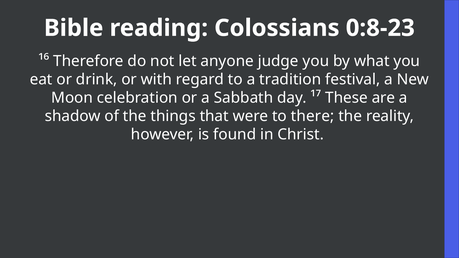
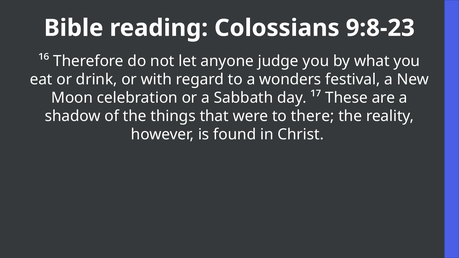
0:8-23: 0:8-23 -> 9:8-23
tradition: tradition -> wonders
